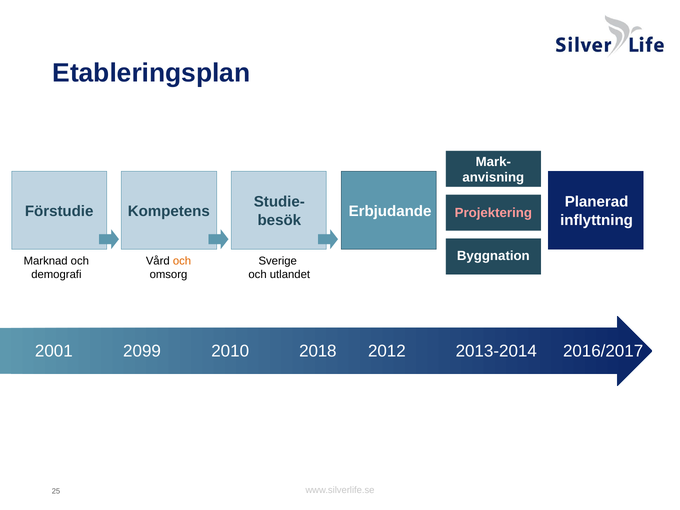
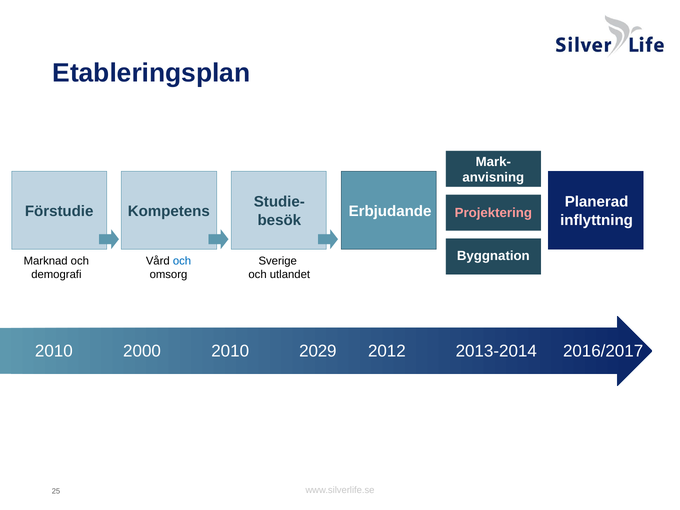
och at (182, 261) colour: orange -> blue
2001 at (54, 351): 2001 -> 2010
2099: 2099 -> 2000
2018: 2018 -> 2029
